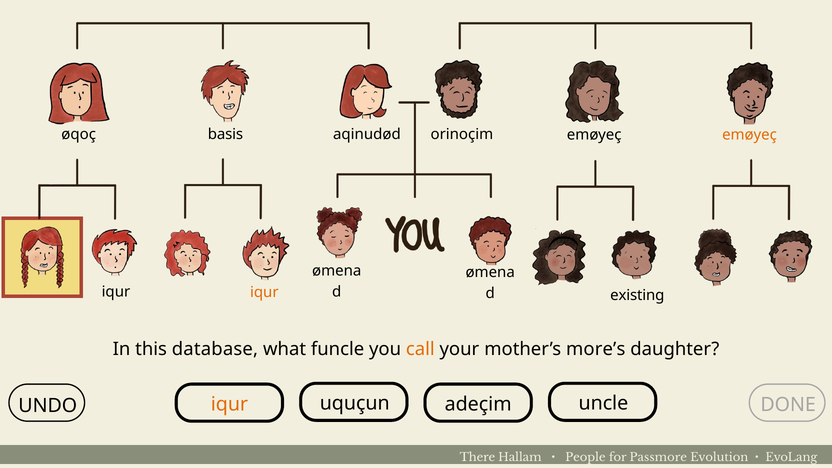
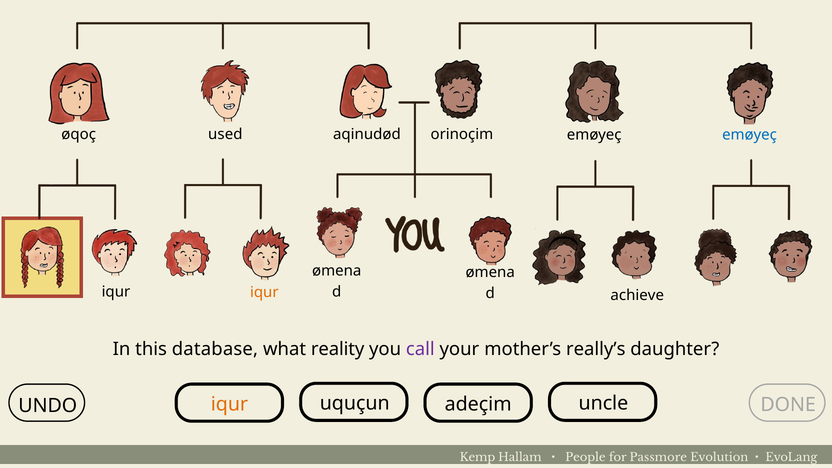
basis: basis -> used
emøyeç at (749, 135) colour: orange -> blue
existing: existing -> achieve
funcle: funcle -> reality
call colour: orange -> purple
more’s: more’s -> really’s
There: There -> Kemp
